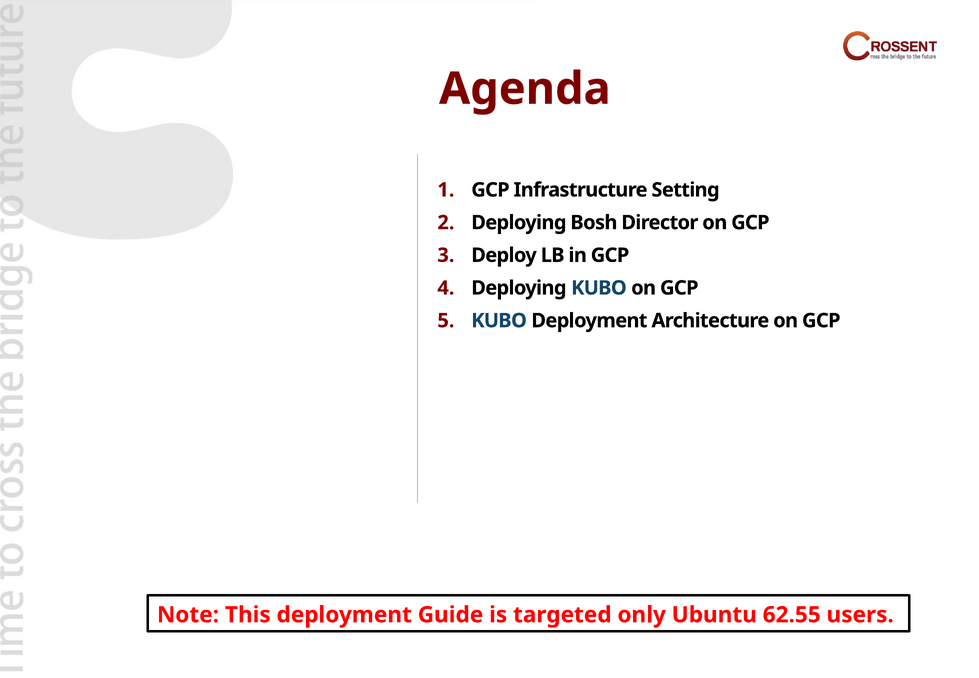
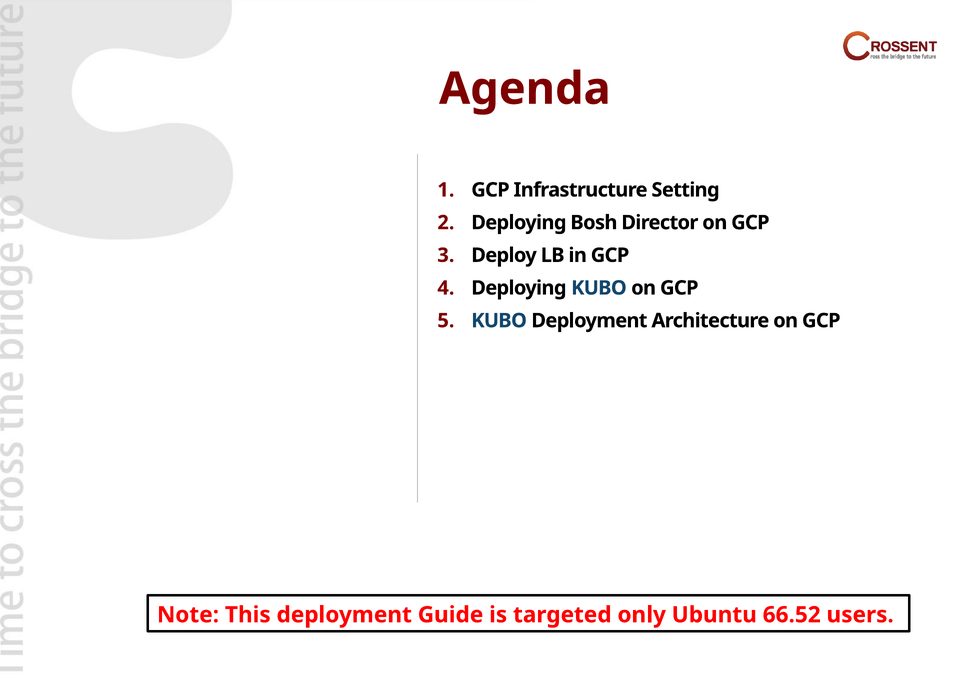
62.55: 62.55 -> 66.52
